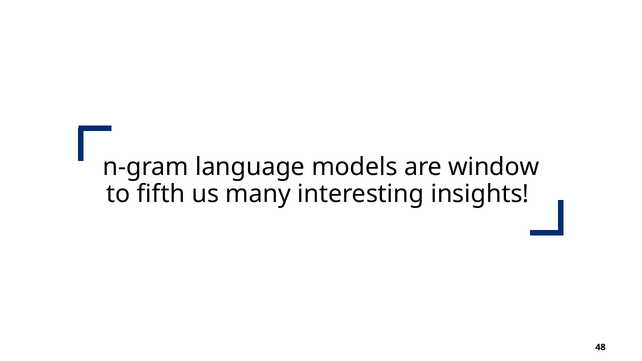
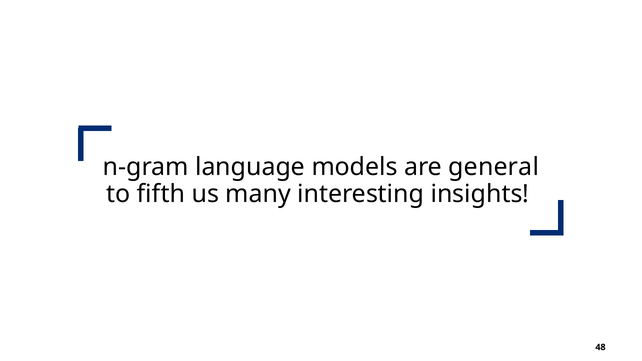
window: window -> general
